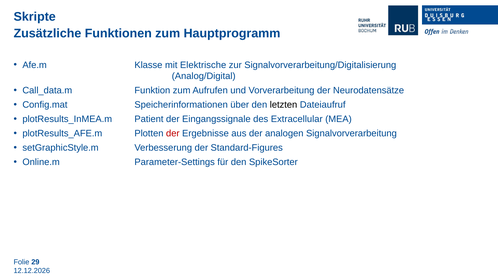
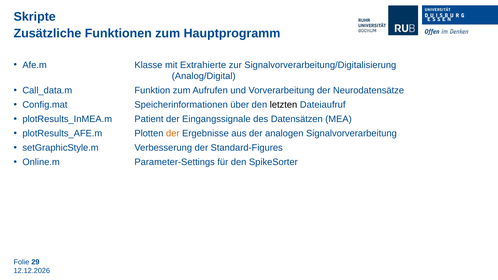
Elektrische: Elektrische -> Extrahierte
Extracellular: Extracellular -> Datensätzen
der at (173, 134) colour: red -> orange
